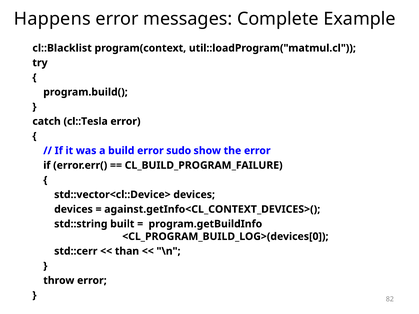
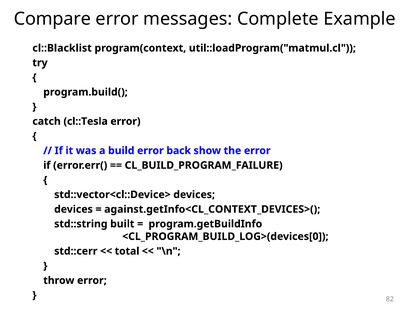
Happens: Happens -> Compare
sudo: sudo -> back
than: than -> total
